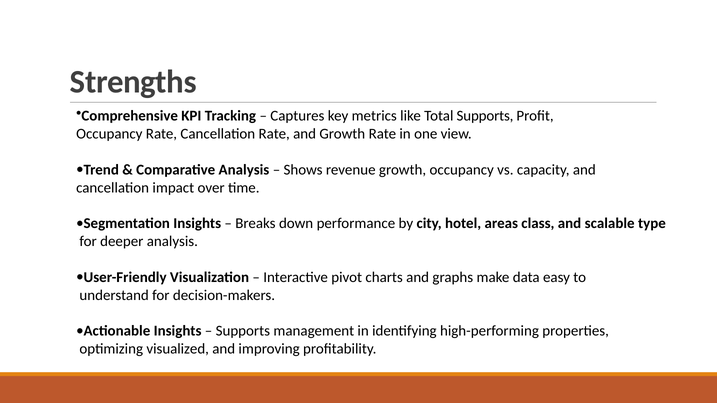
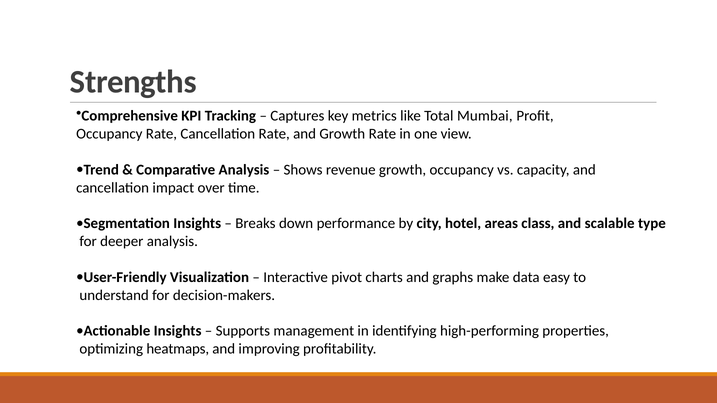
Total Supports: Supports -> Mumbai
visualized: visualized -> heatmaps
